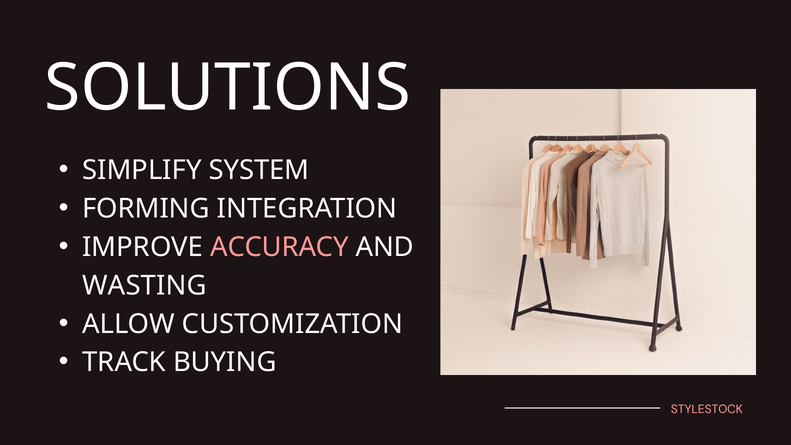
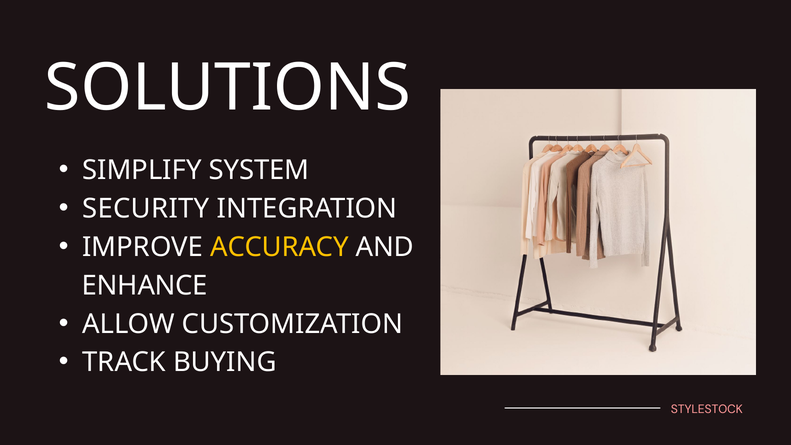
FORMING: FORMING -> SECURITY
ACCURACY colour: pink -> yellow
WASTING: WASTING -> ENHANCE
